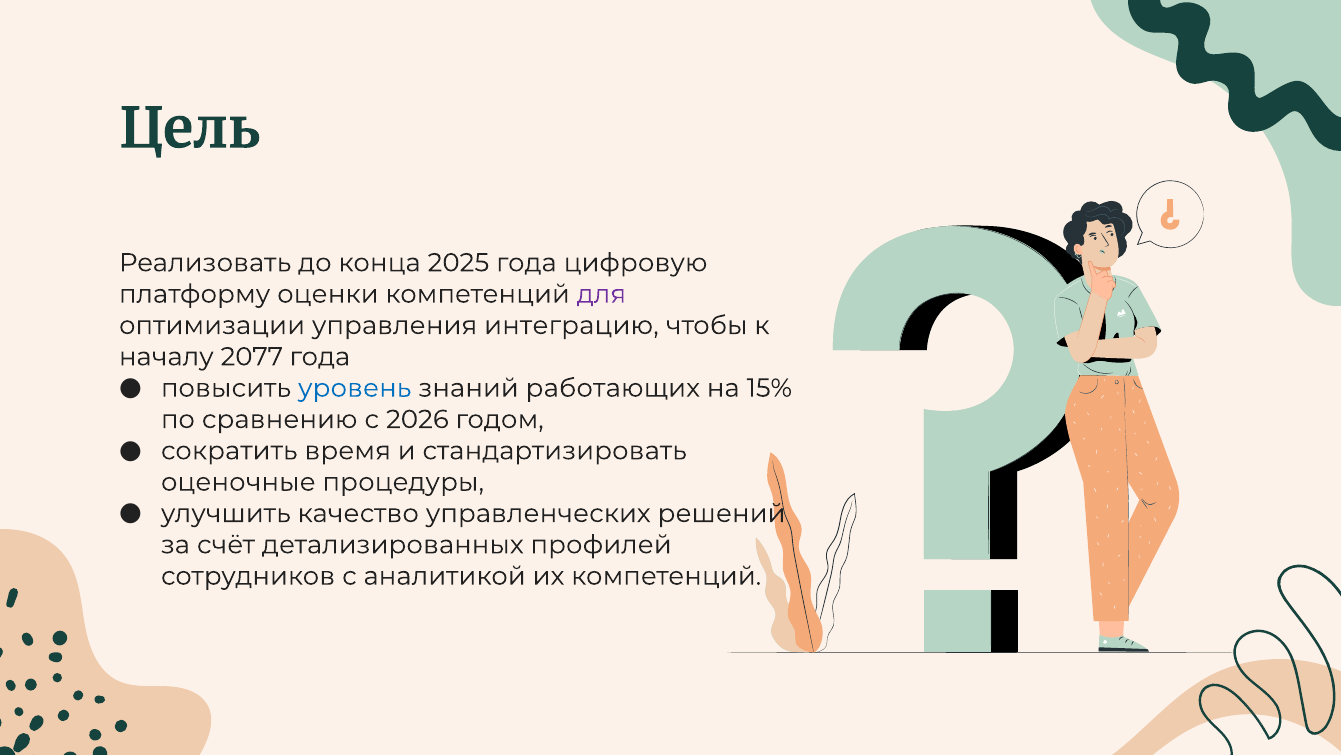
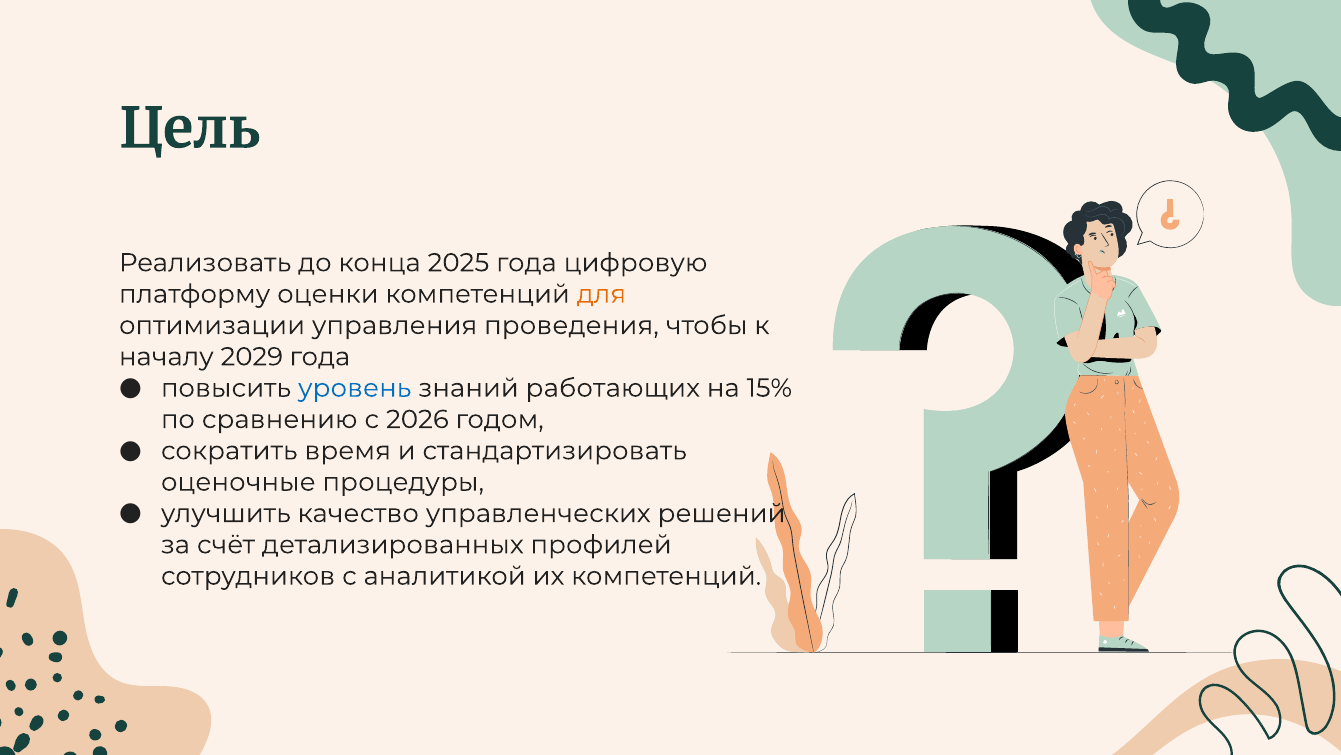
для colour: purple -> orange
интеграцию: интеграцию -> проведения
2077: 2077 -> 2029
